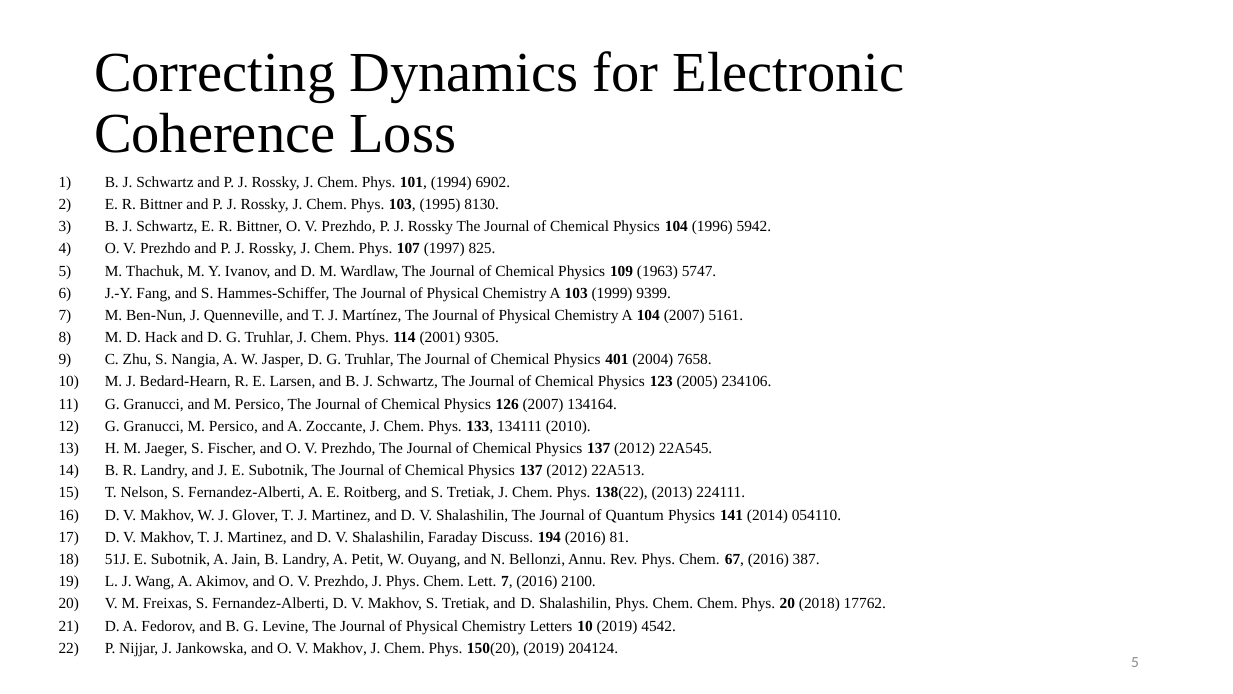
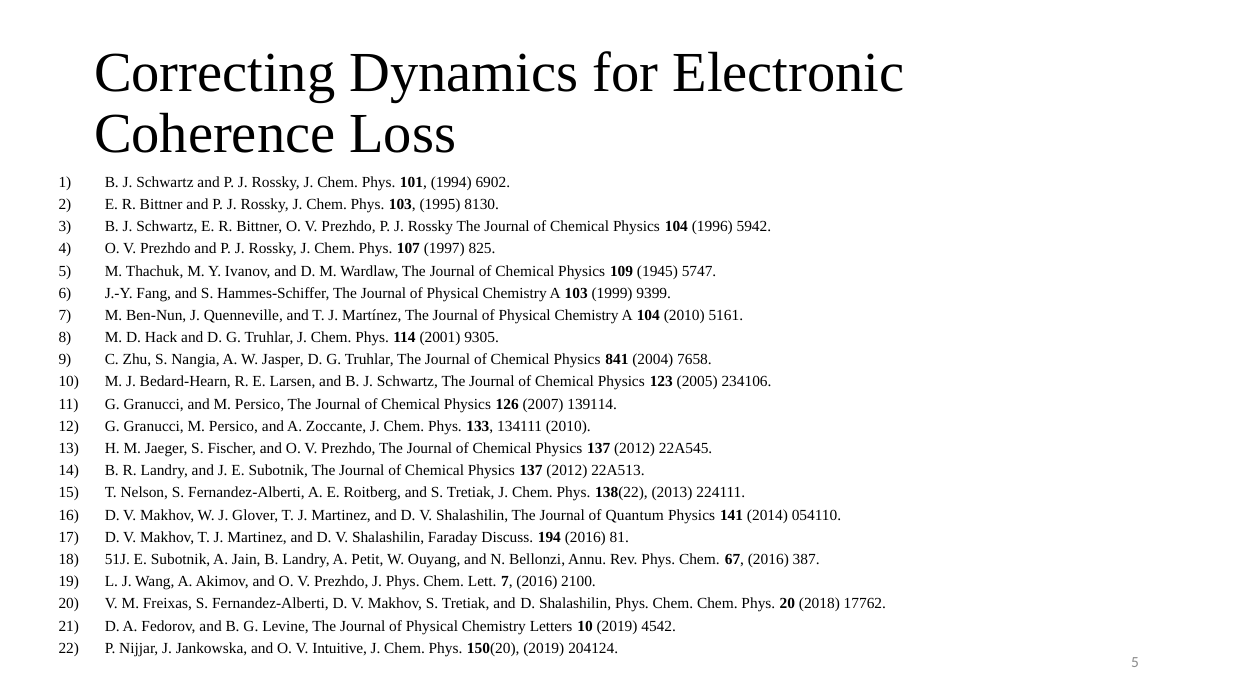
1963: 1963 -> 1945
104 2007: 2007 -> 2010
401: 401 -> 841
134164: 134164 -> 139114
O V Makhov: Makhov -> Intuitive
